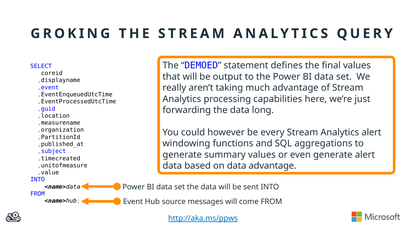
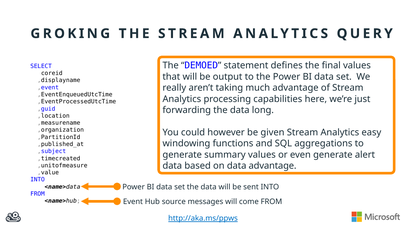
every: every -> given
Analytics alert: alert -> easy
